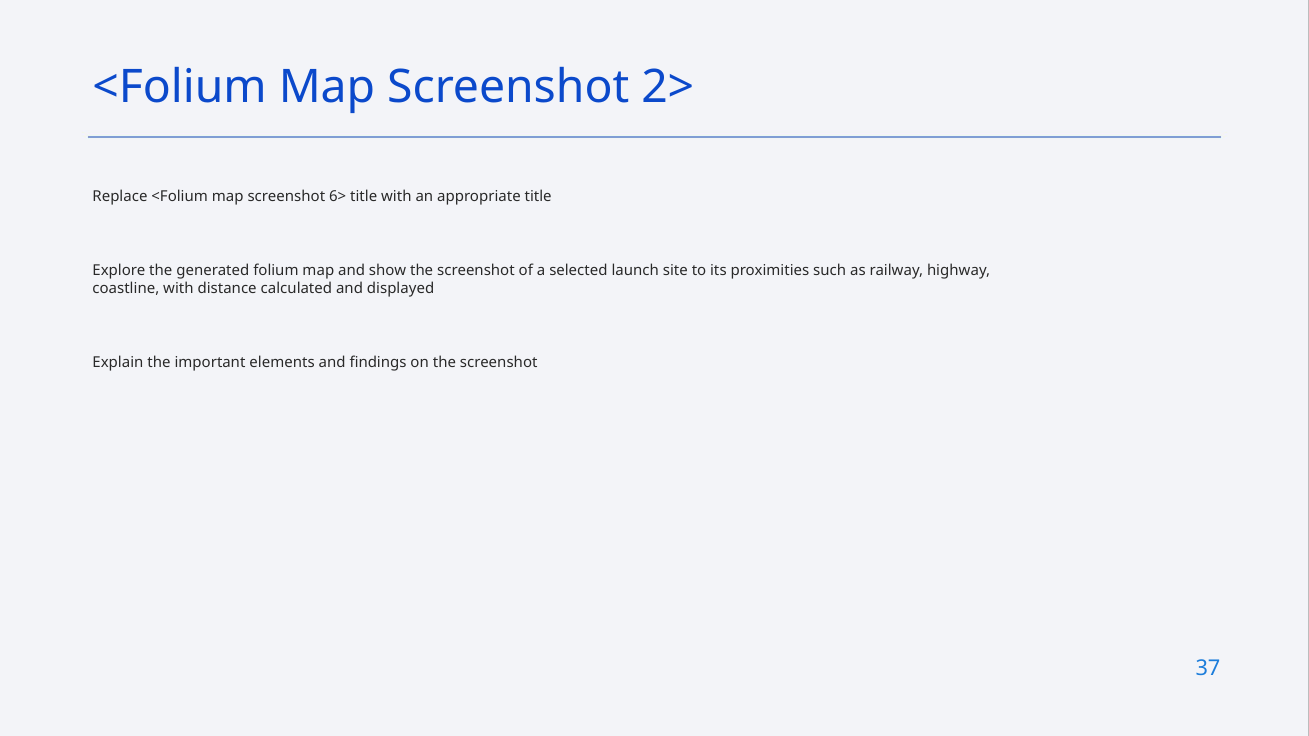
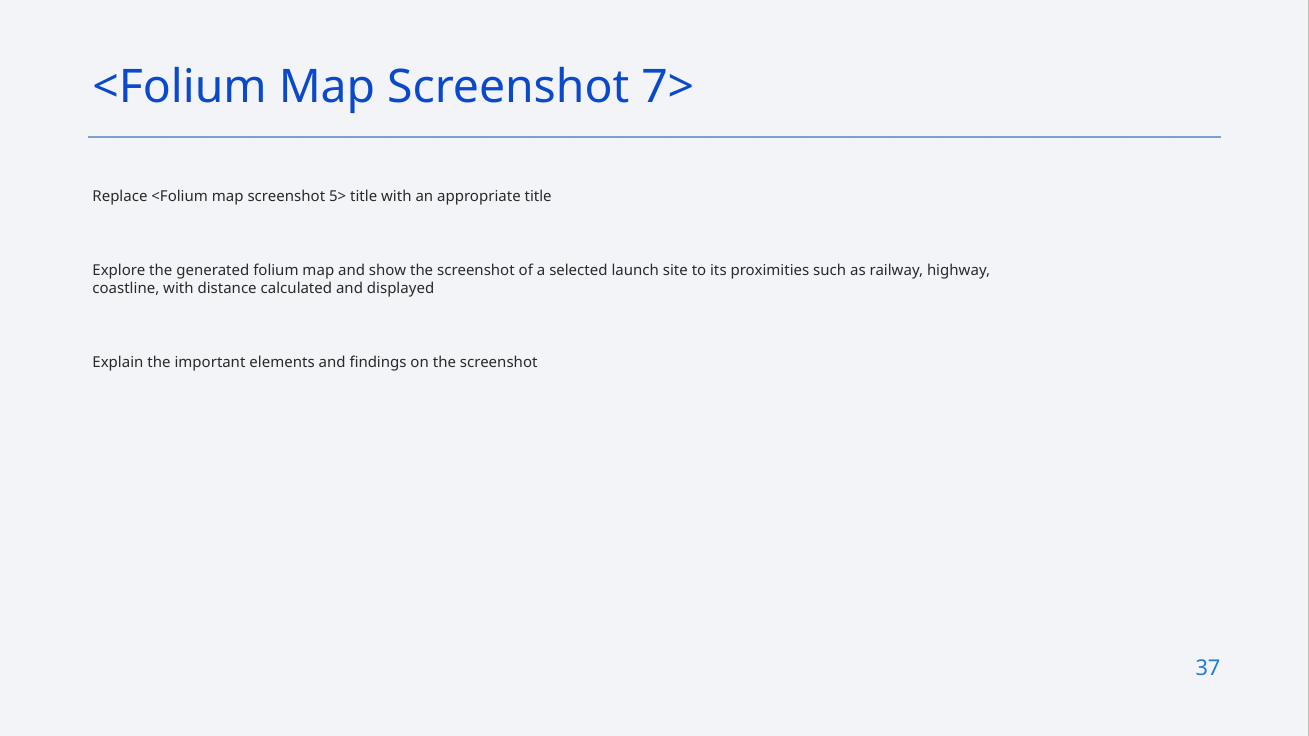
2>: 2> -> 7>
6>: 6> -> 5>
